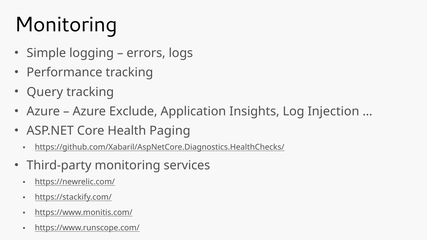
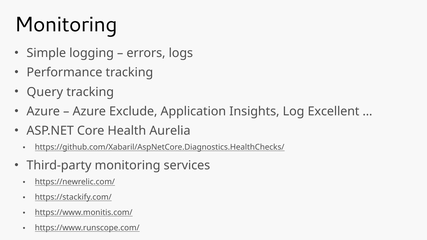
Injection: Injection -> Excellent
Paging: Paging -> Aurelia
